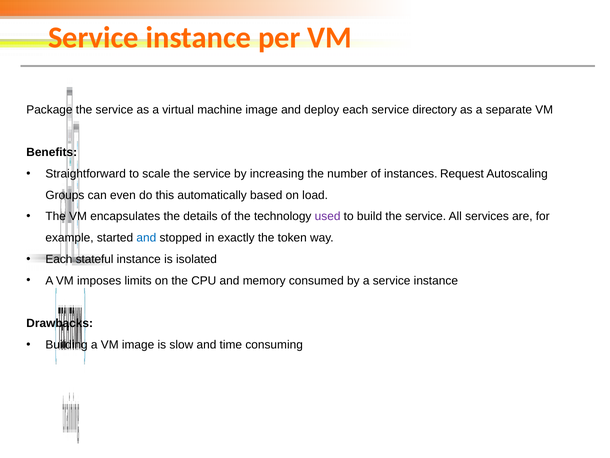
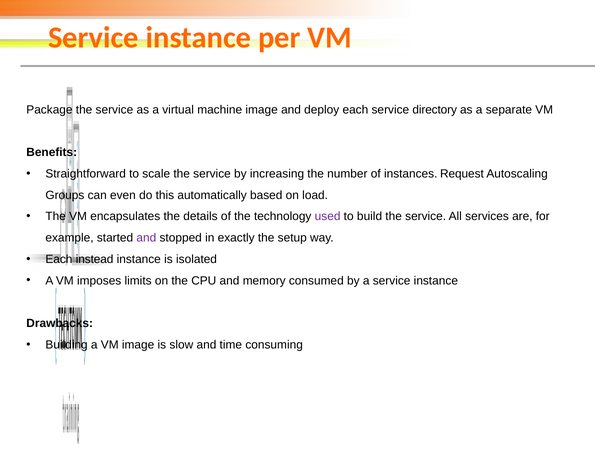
and at (146, 238) colour: blue -> purple
token: token -> setup
stateful: stateful -> instead
